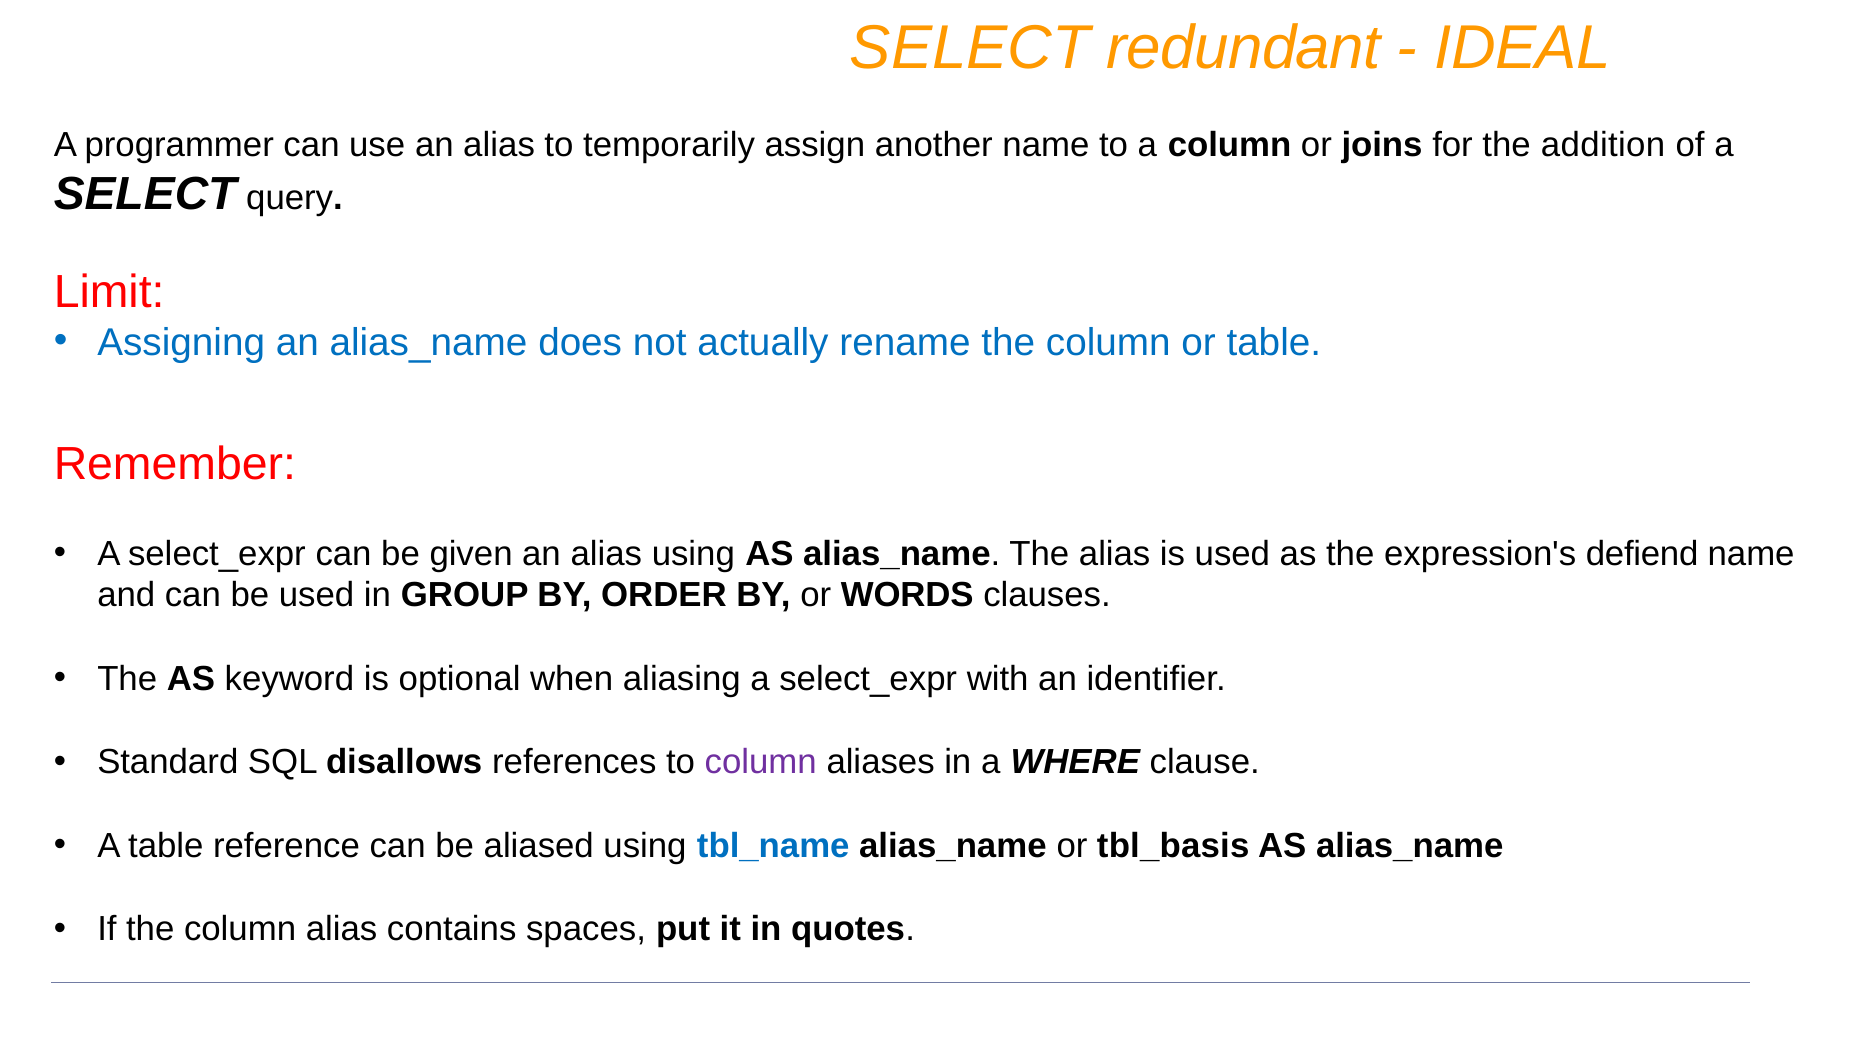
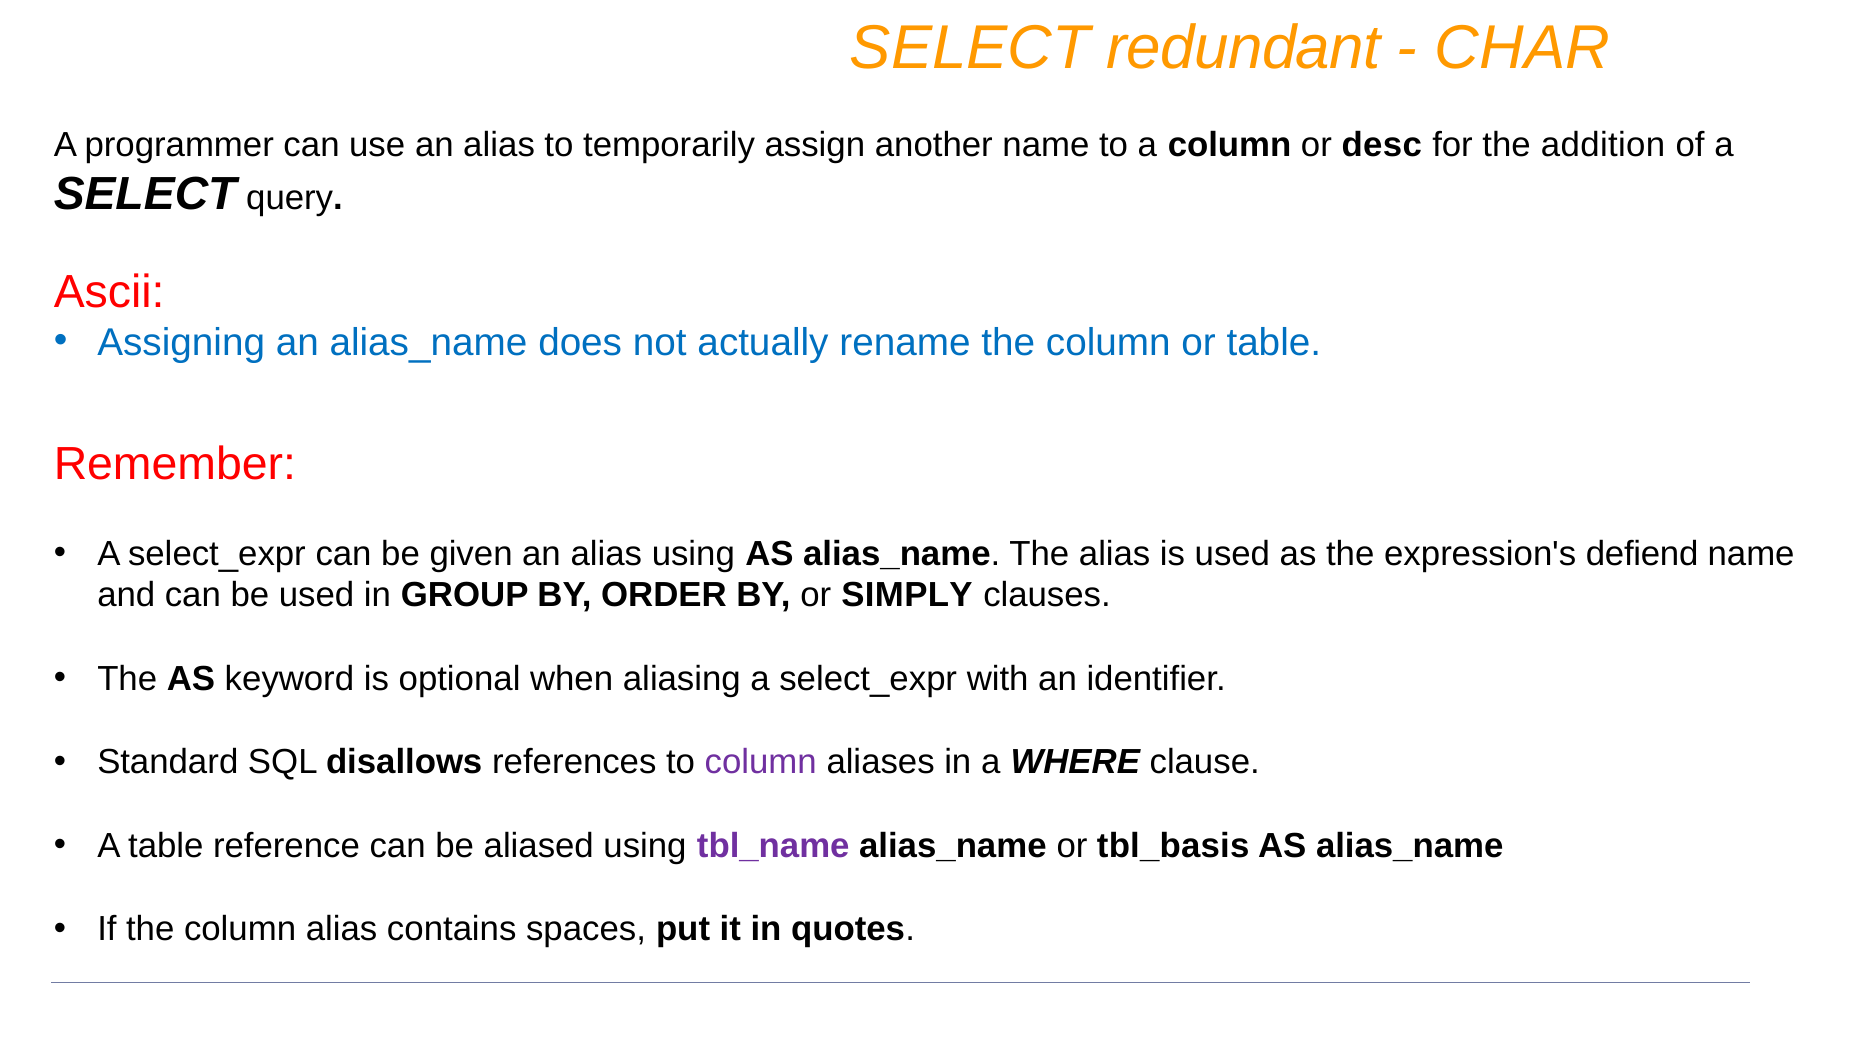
IDEAL: IDEAL -> CHAR
joins: joins -> desc
Limit: Limit -> Ascii
WORDS: WORDS -> SIMPLY
tbl_name colour: blue -> purple
